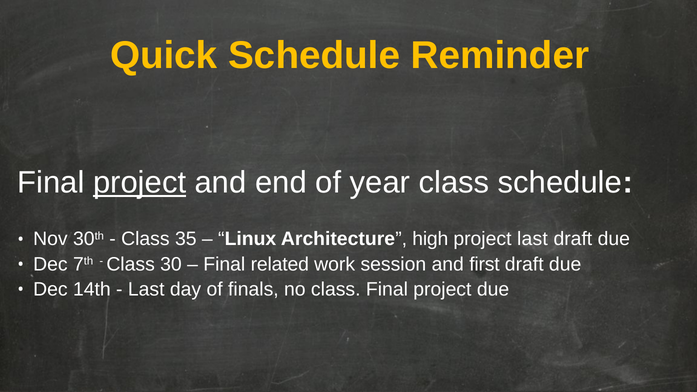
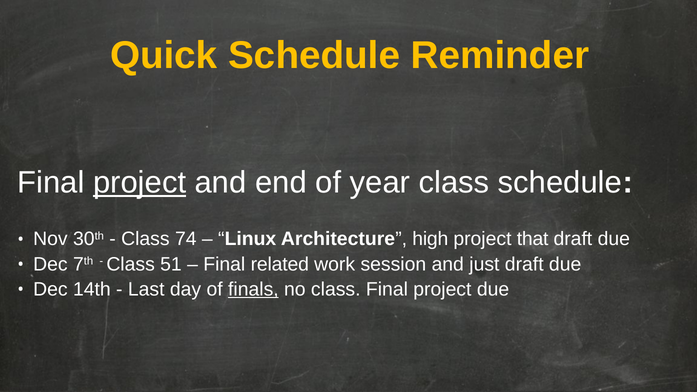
35: 35 -> 74
project last: last -> that
30: 30 -> 51
first: first -> just
finals underline: none -> present
